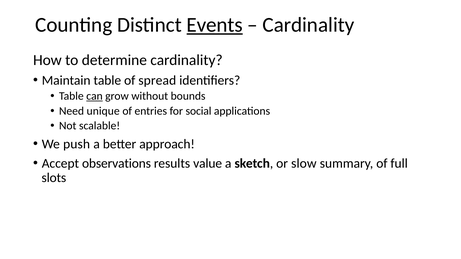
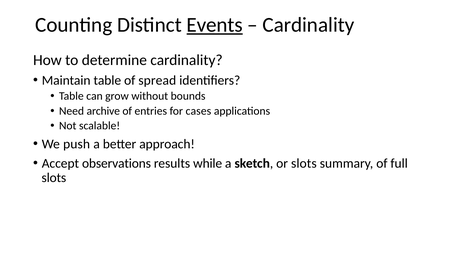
can underline: present -> none
unique: unique -> archive
social: social -> cases
value: value -> while
or slow: slow -> slots
